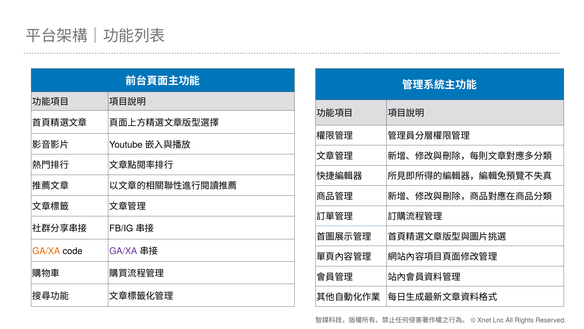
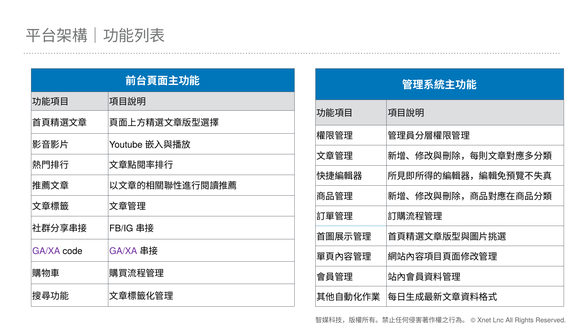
GA/XA at (46, 251) colour: orange -> purple
